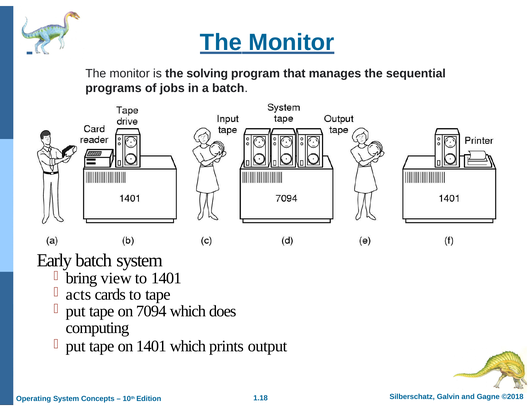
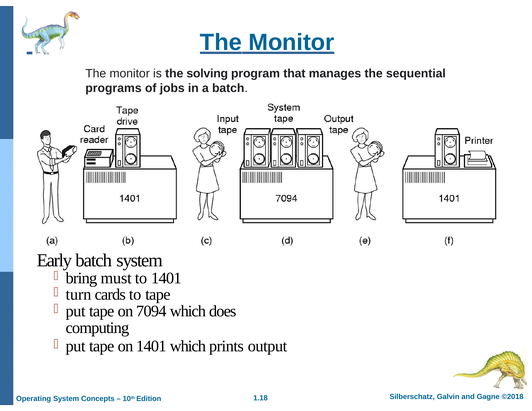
view: view -> must
acts: acts -> turn
